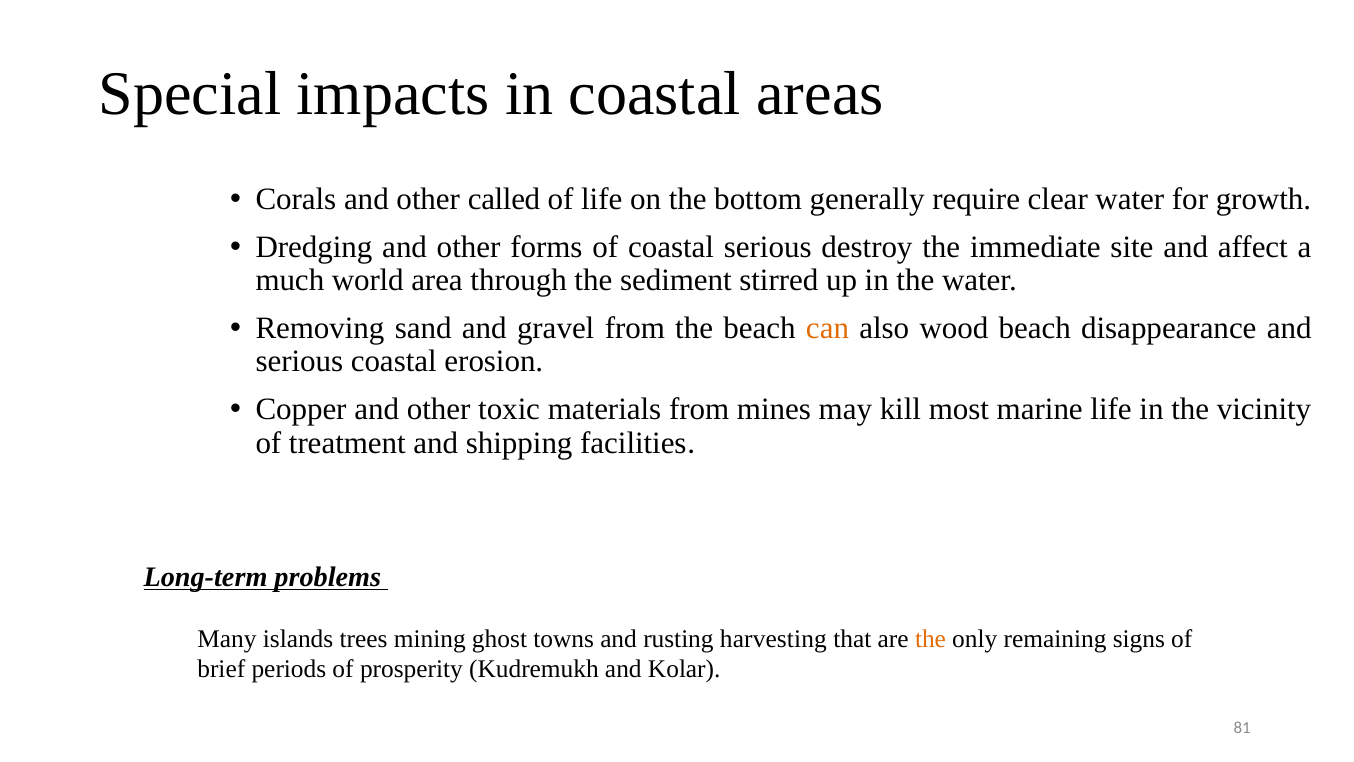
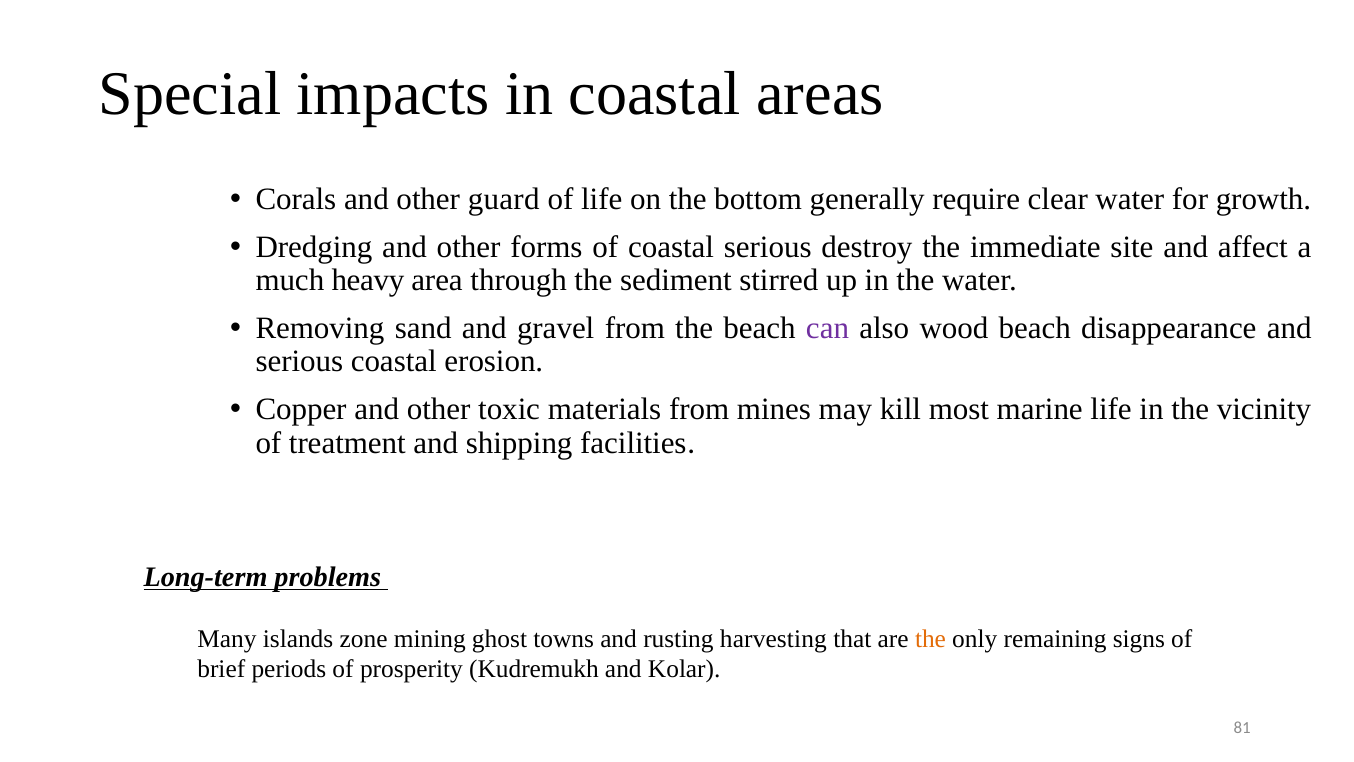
called: called -> guard
world: world -> heavy
can colour: orange -> purple
trees: trees -> zone
